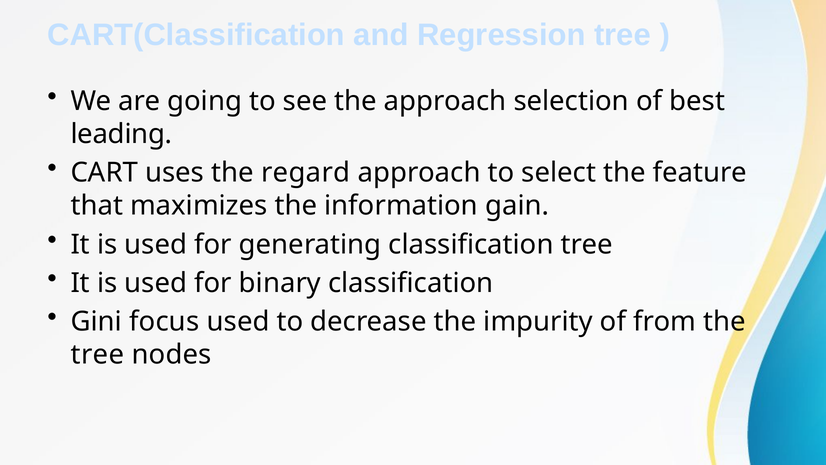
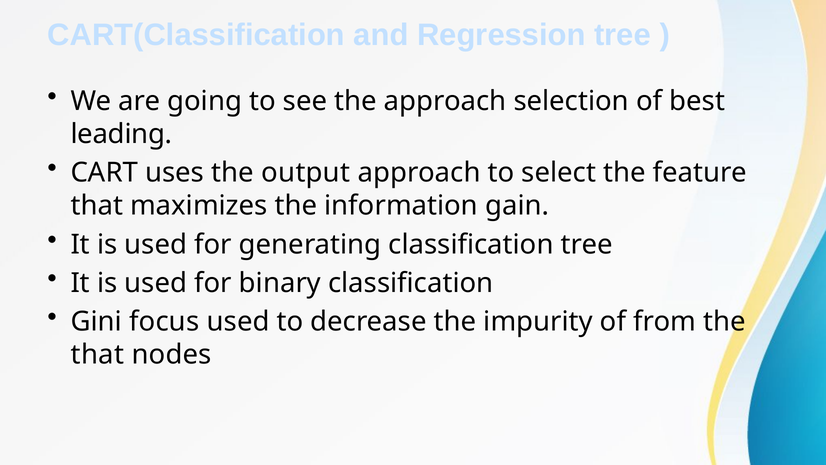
regard: regard -> output
tree at (98, 354): tree -> that
